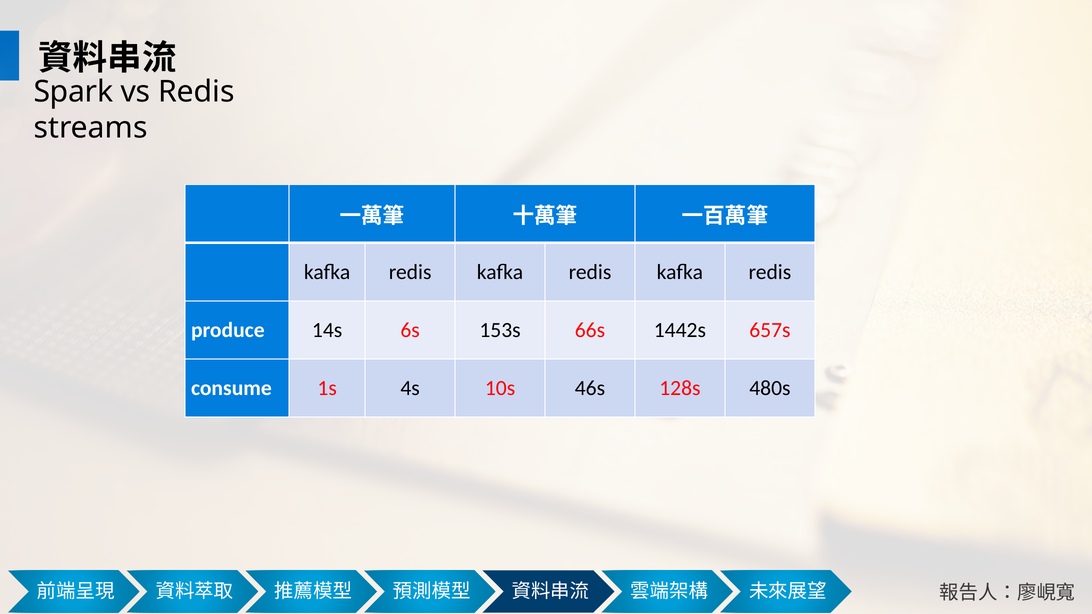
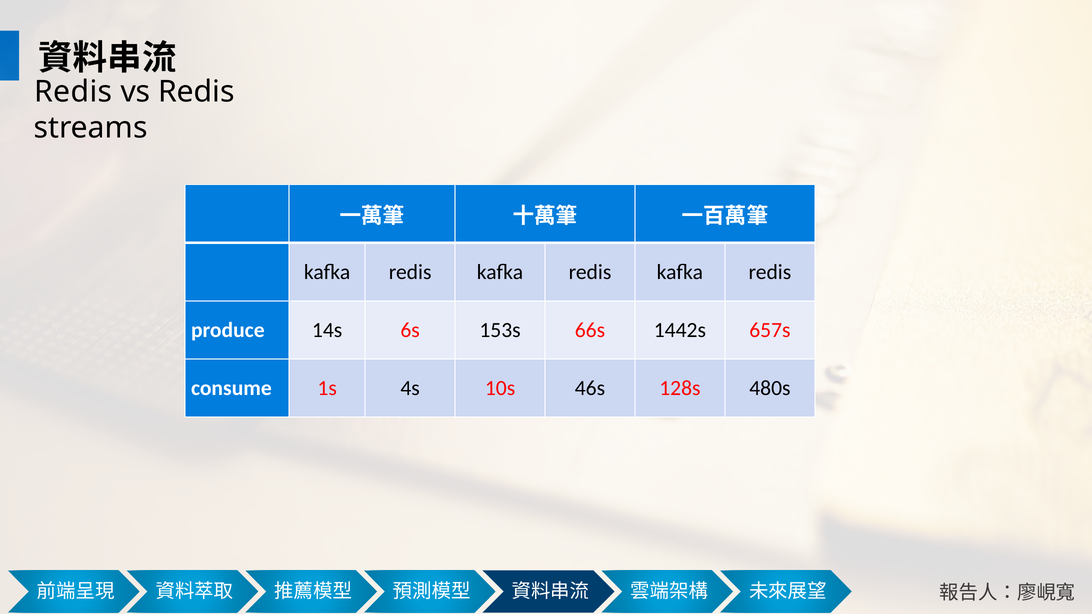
Spark at (73, 92): Spark -> Redis
